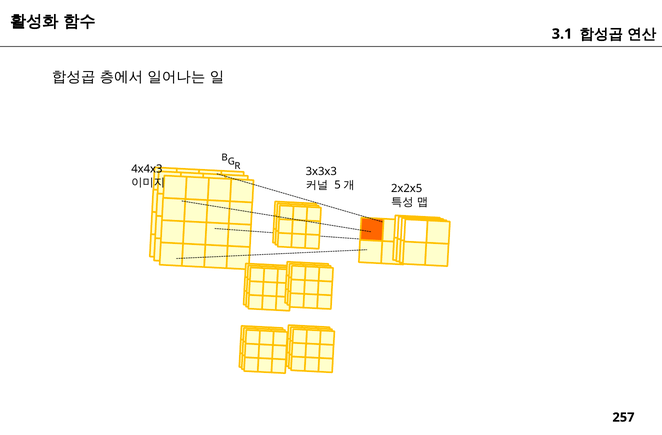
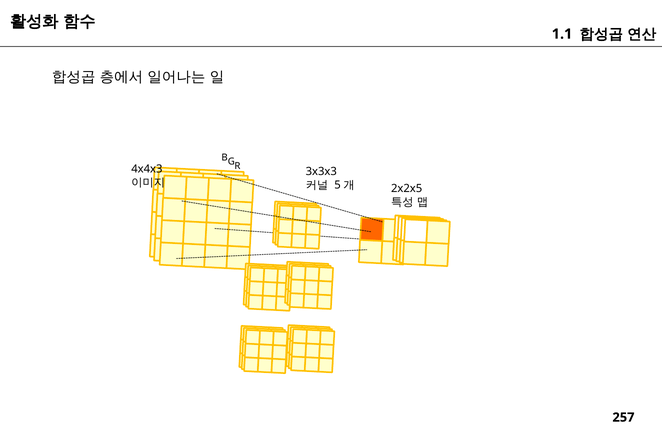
3.1: 3.1 -> 1.1
